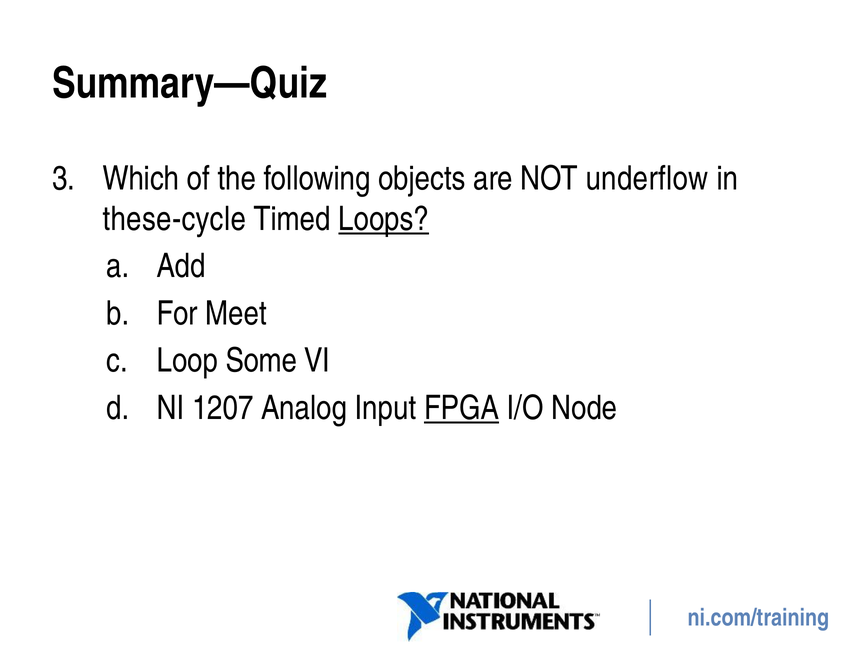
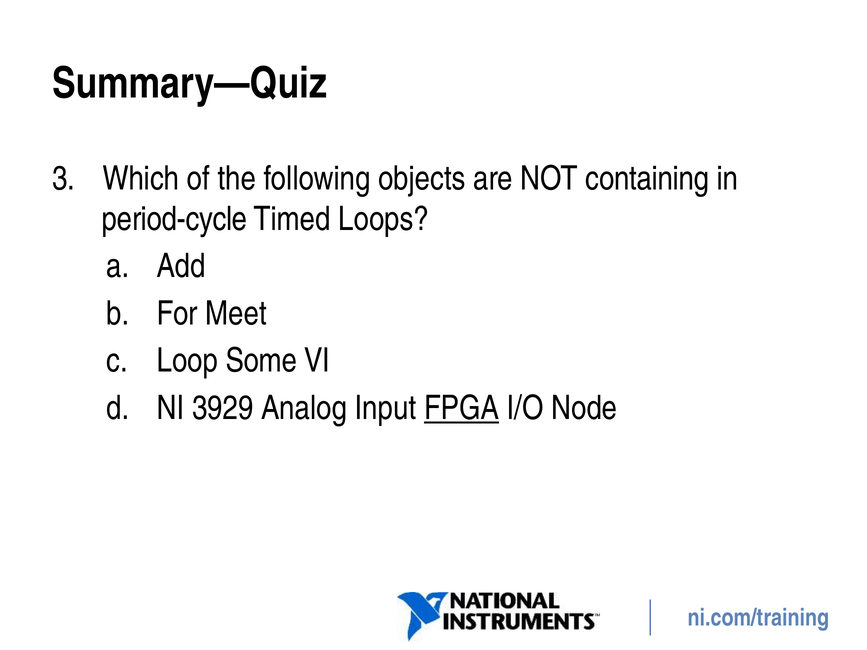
underflow: underflow -> containing
these-cycle: these-cycle -> period-cycle
Loops underline: present -> none
1207: 1207 -> 3929
